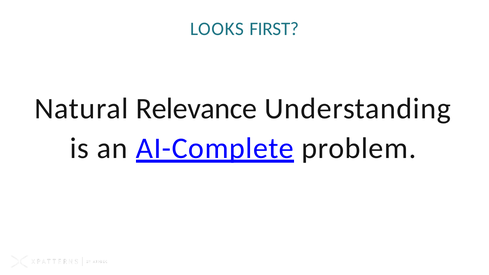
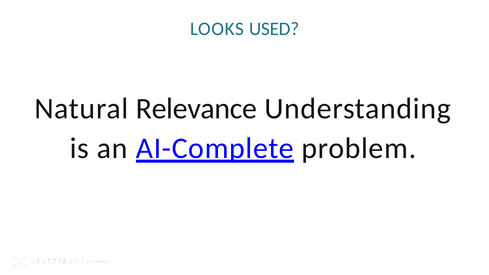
FIRST: FIRST -> USED
